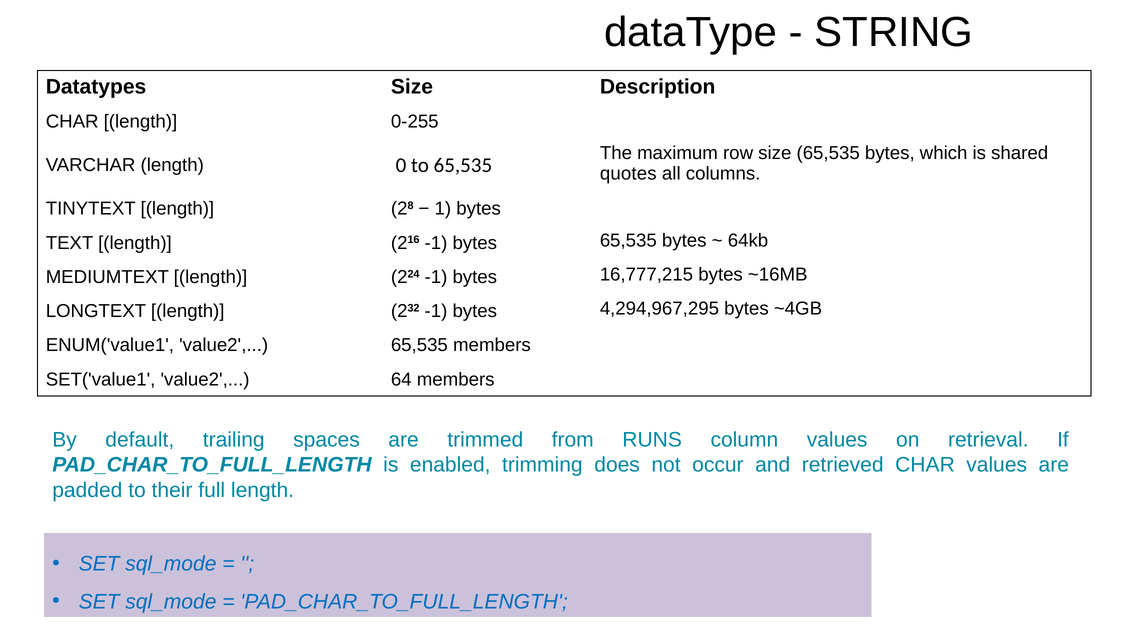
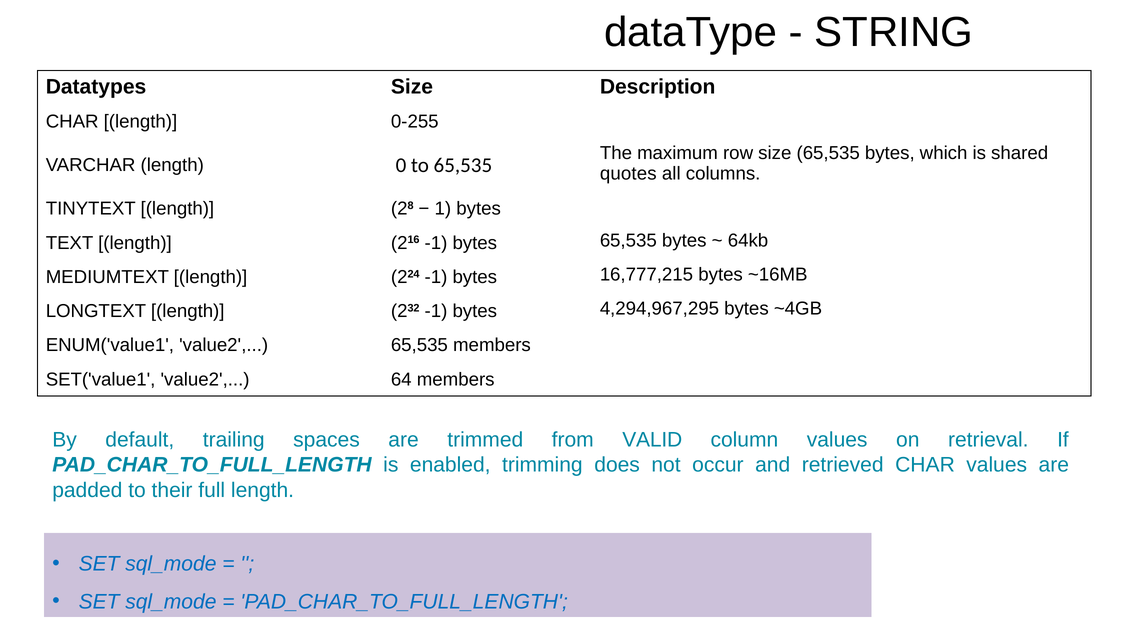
RUNS: RUNS -> VALID
